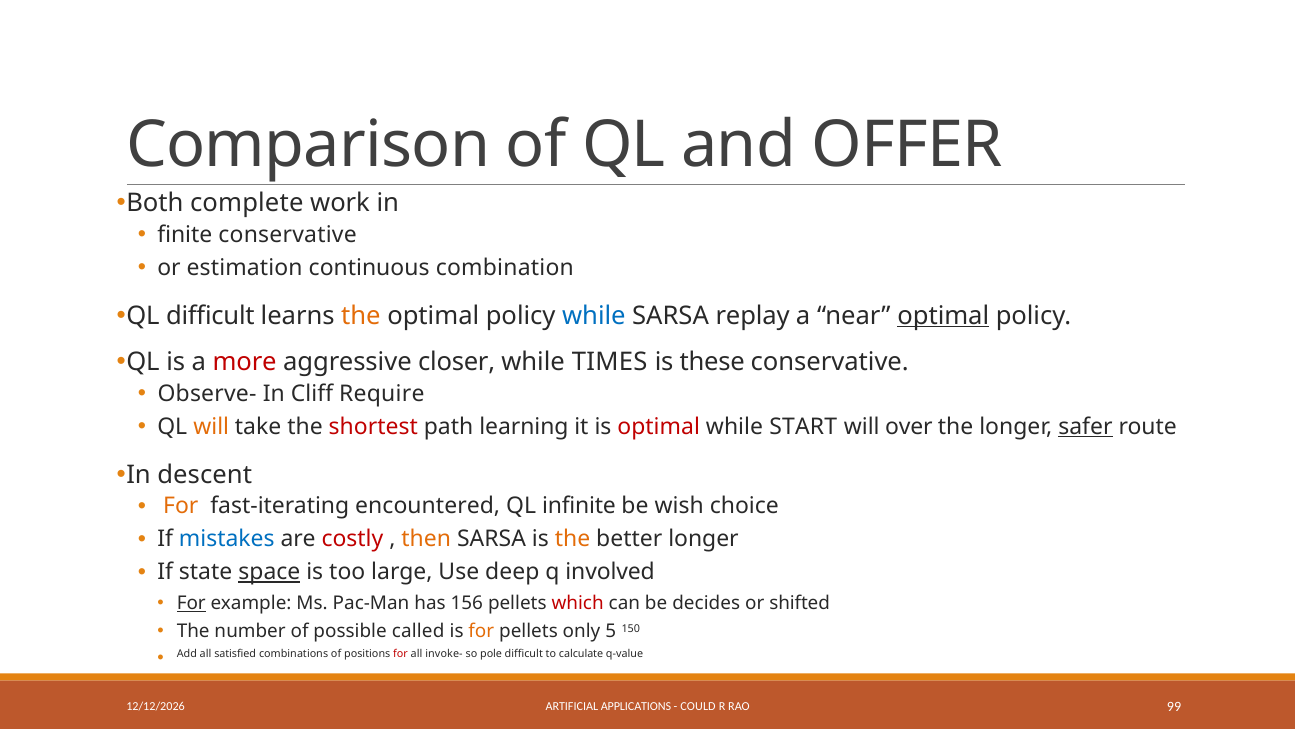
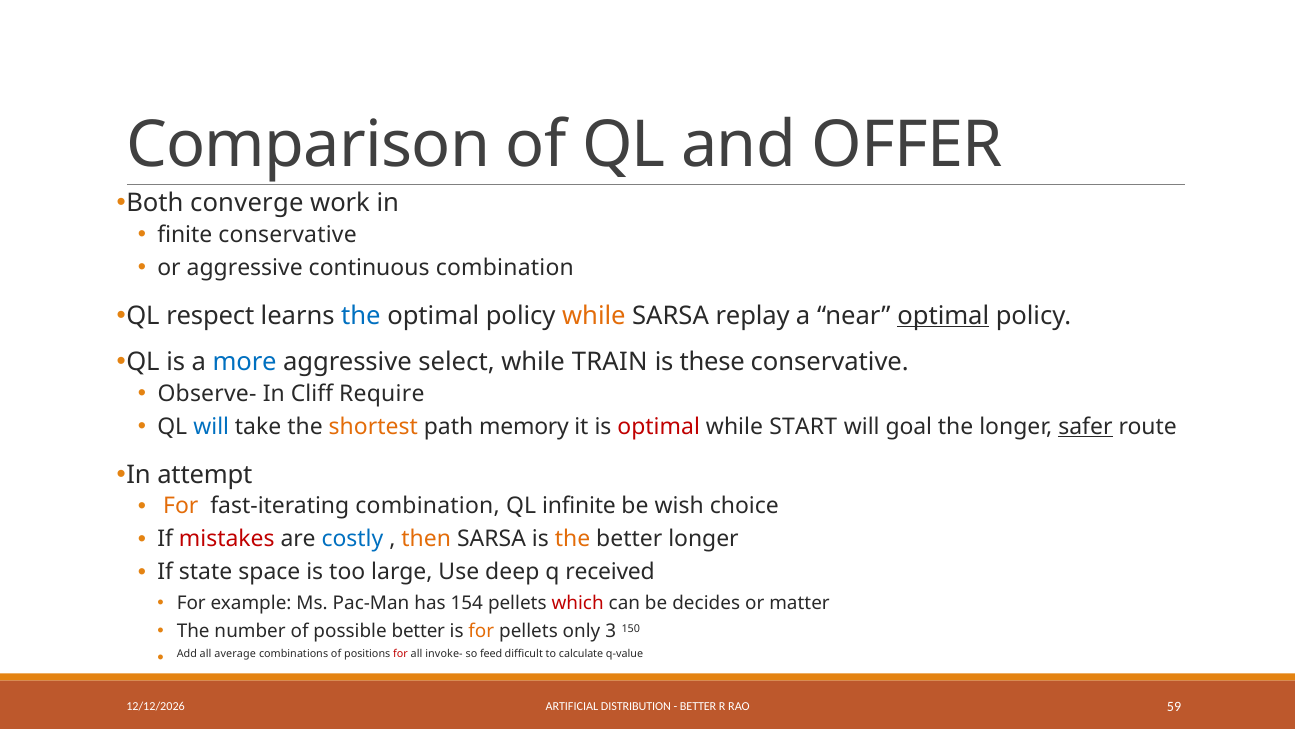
complete: complete -> converge
or estimation: estimation -> aggressive
QL difficult: difficult -> respect
the at (361, 315) colour: orange -> blue
while at (594, 315) colour: blue -> orange
more colour: red -> blue
closer: closer -> select
TIMES: TIMES -> TRAIN
will at (211, 427) colour: orange -> blue
shortest colour: red -> orange
learning: learning -> memory
over: over -> goal
descent: descent -> attempt
fast-iterating encountered: encountered -> combination
mistakes colour: blue -> red
costly colour: red -> blue
space underline: present -> none
involved: involved -> received
For at (191, 603) underline: present -> none
156: 156 -> 154
shifted: shifted -> matter
possible called: called -> better
5: 5 -> 3
satisfied: satisfied -> average
pole: pole -> feed
APPLICATIONS: APPLICATIONS -> DISTRIBUTION
COULD at (698, 706): COULD -> BETTER
99: 99 -> 59
